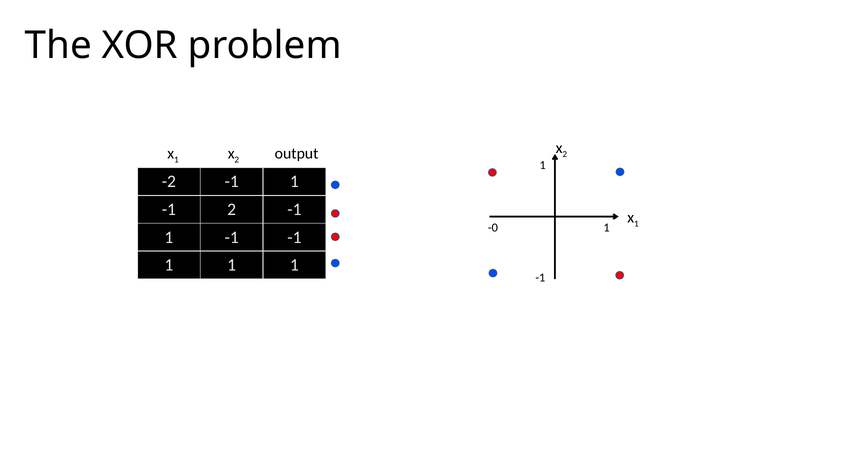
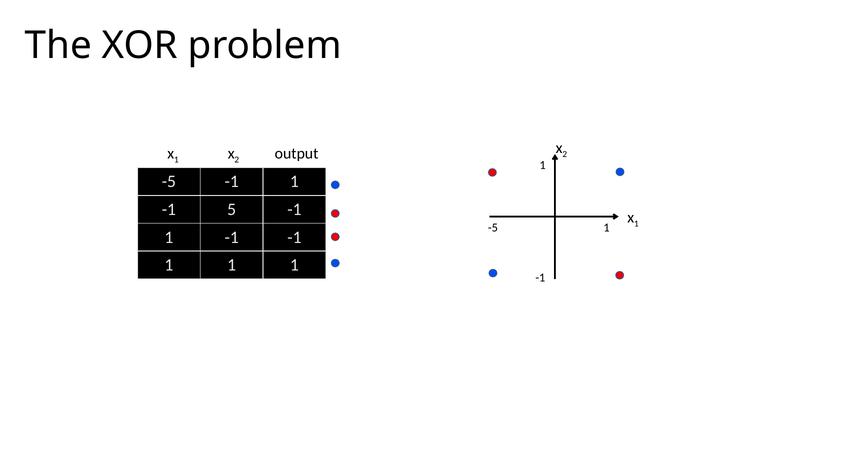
-2 at (169, 182): -2 -> -5
-1 2: 2 -> 5
-0 at (493, 228): -0 -> -5
